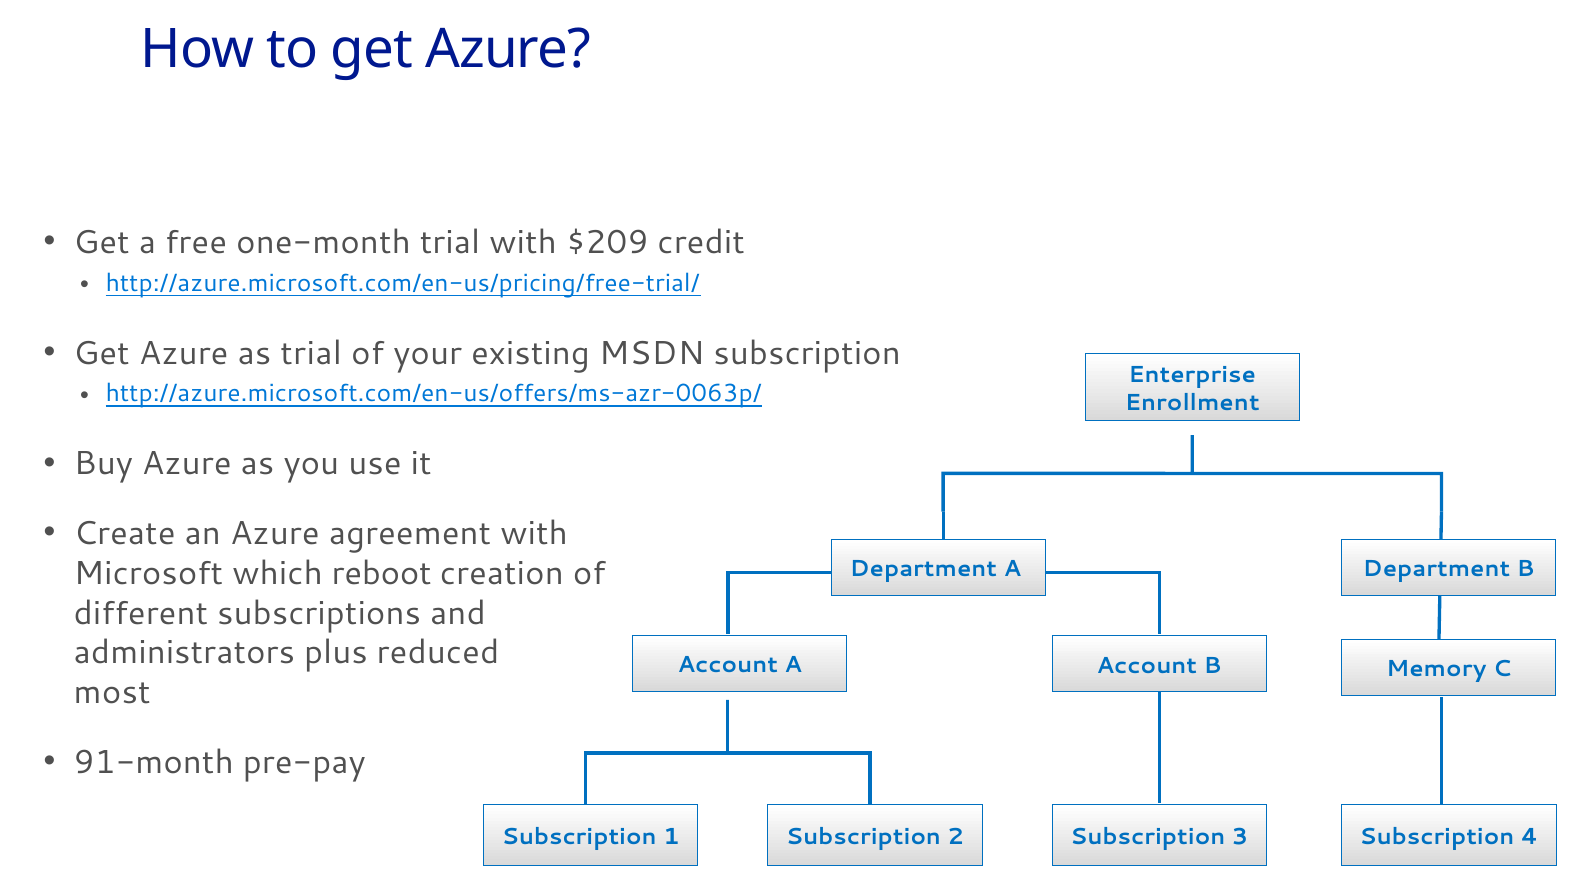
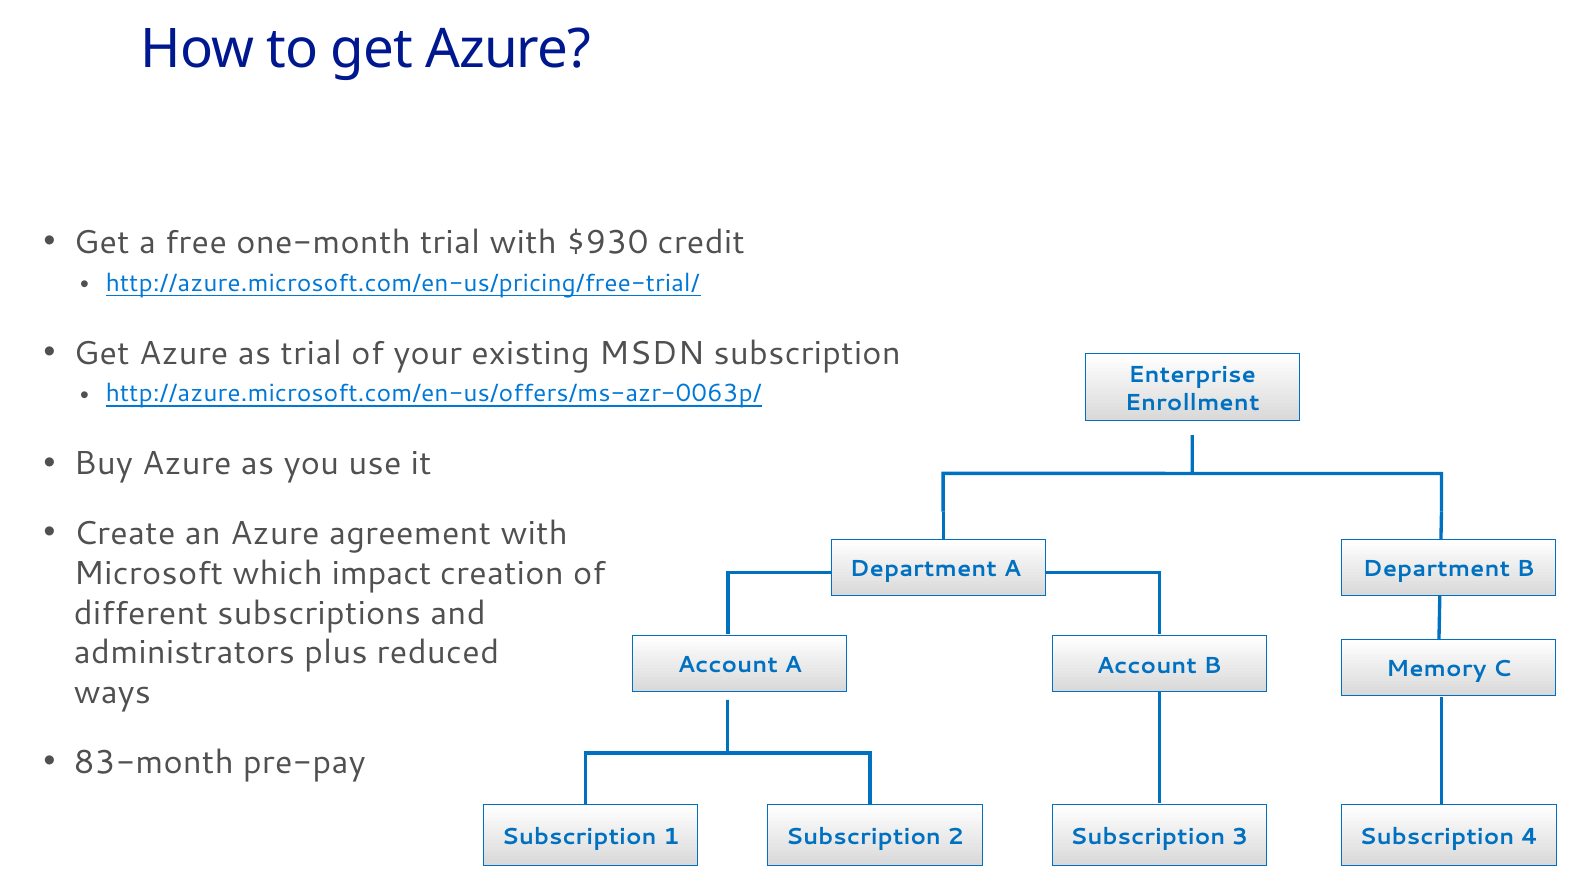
$209: $209 -> $930
reboot: reboot -> impact
most: most -> ways
91-month: 91-month -> 83-month
